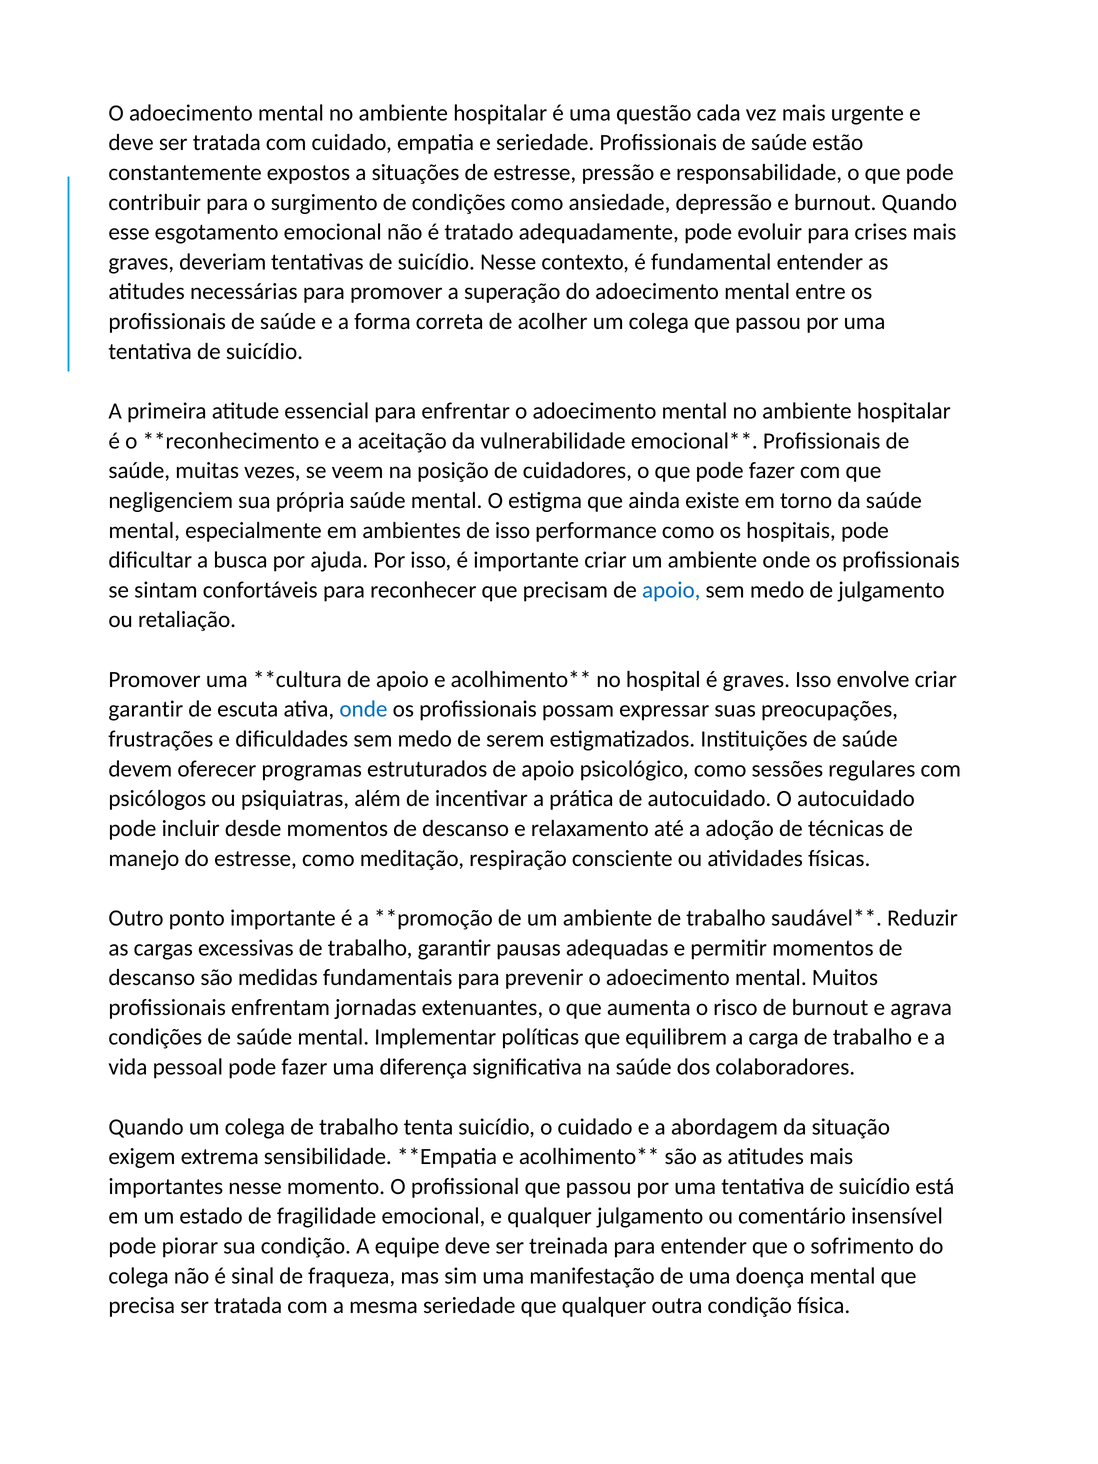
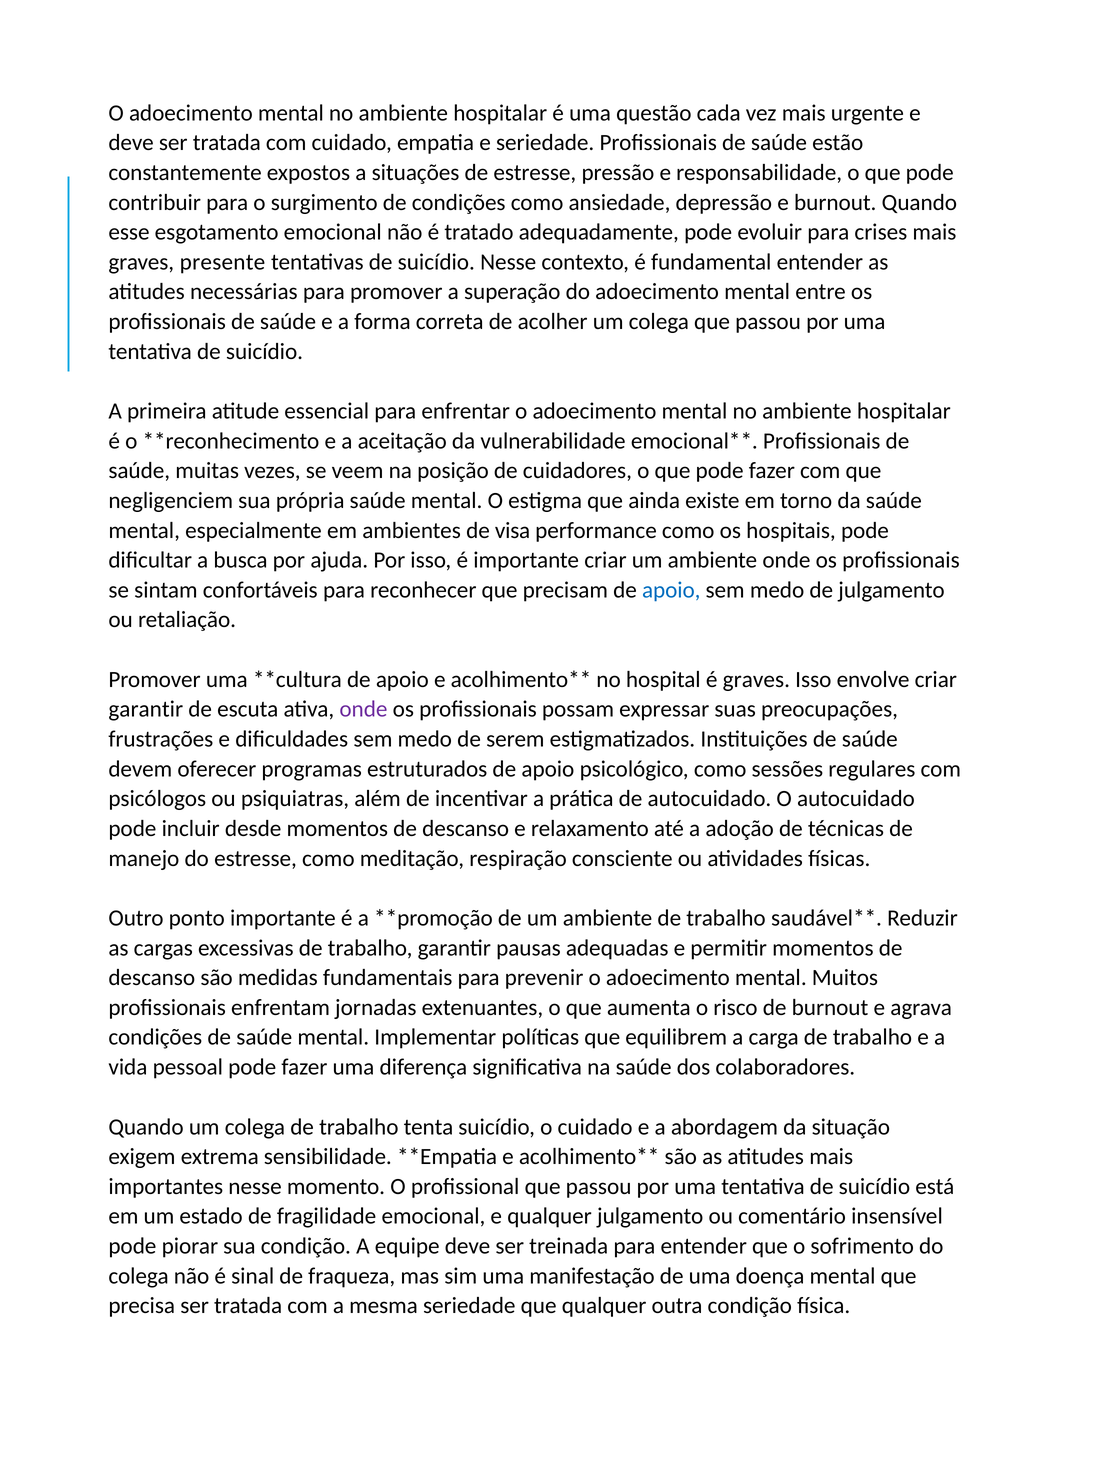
deveriam: deveriam -> presente
de isso: isso -> visa
onde at (363, 709) colour: blue -> purple
